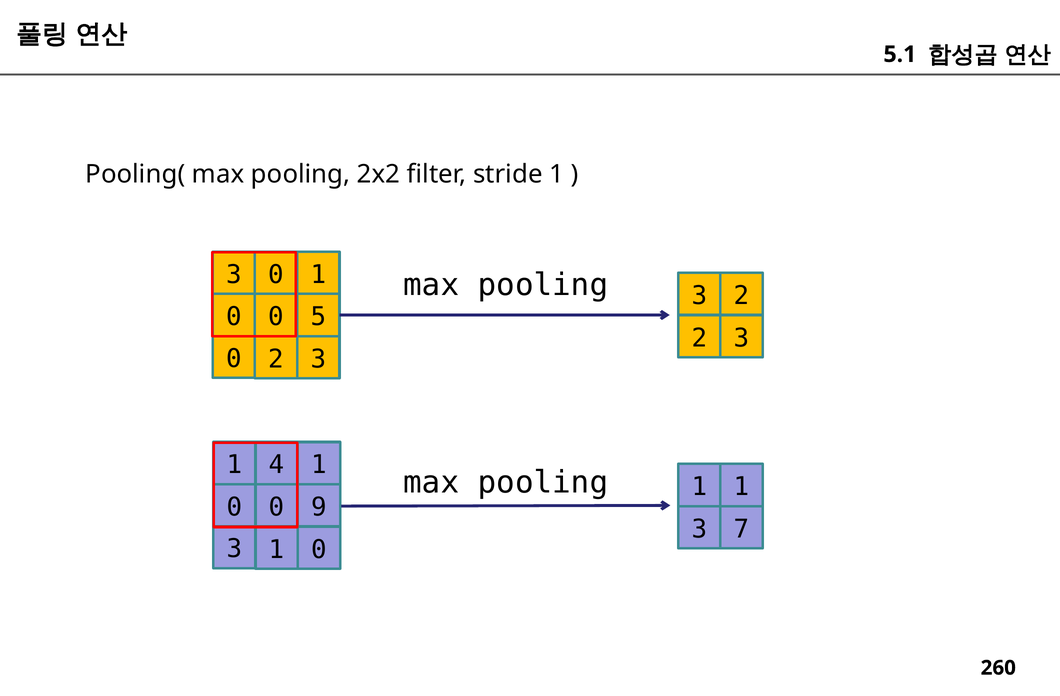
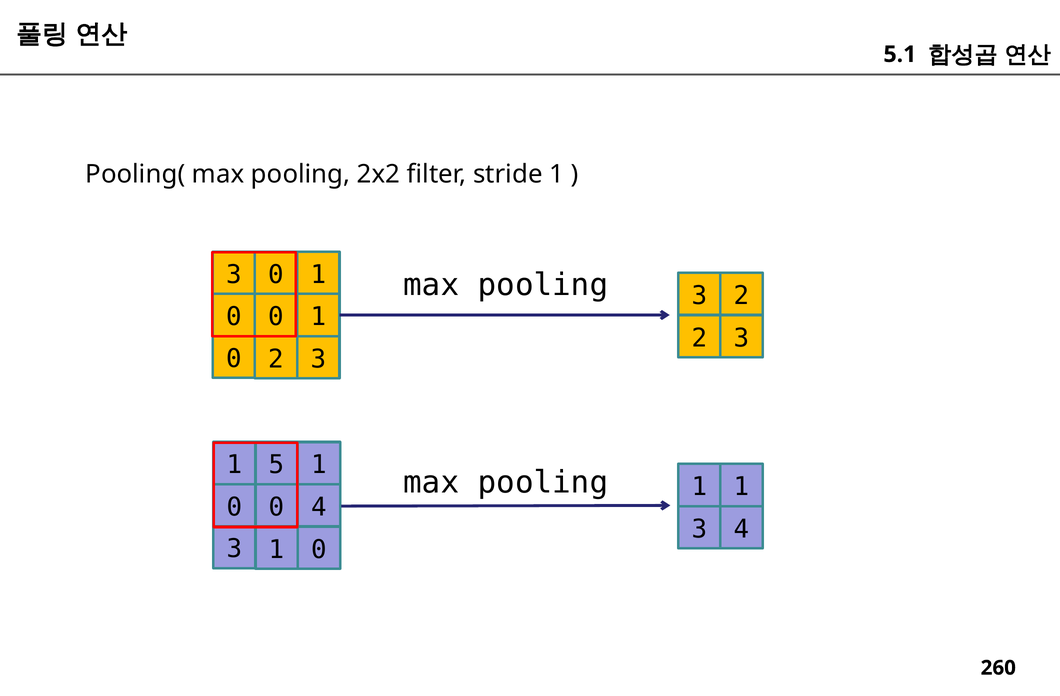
0 0 5: 5 -> 1
4: 4 -> 5
0 9: 9 -> 4
3 7: 7 -> 4
